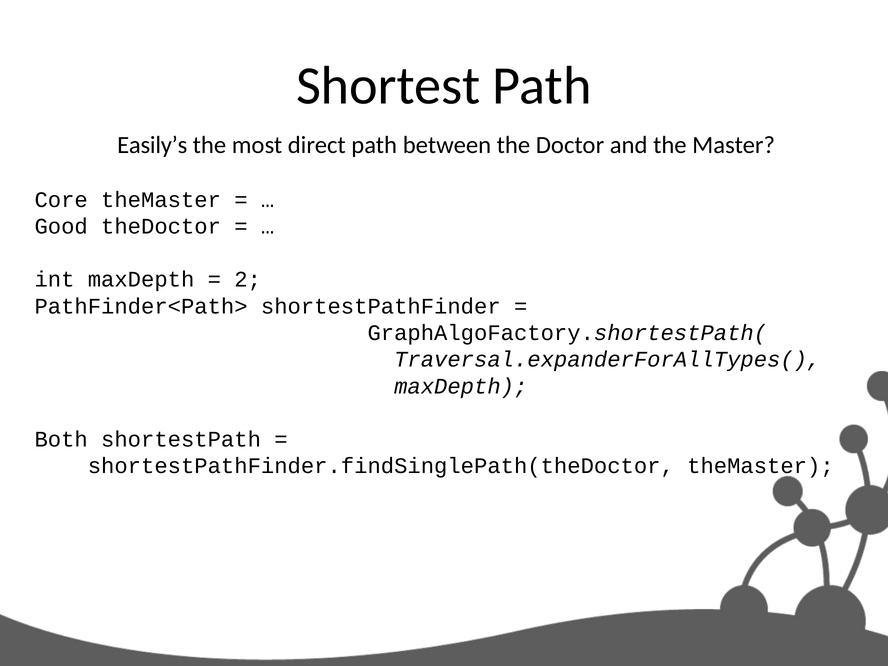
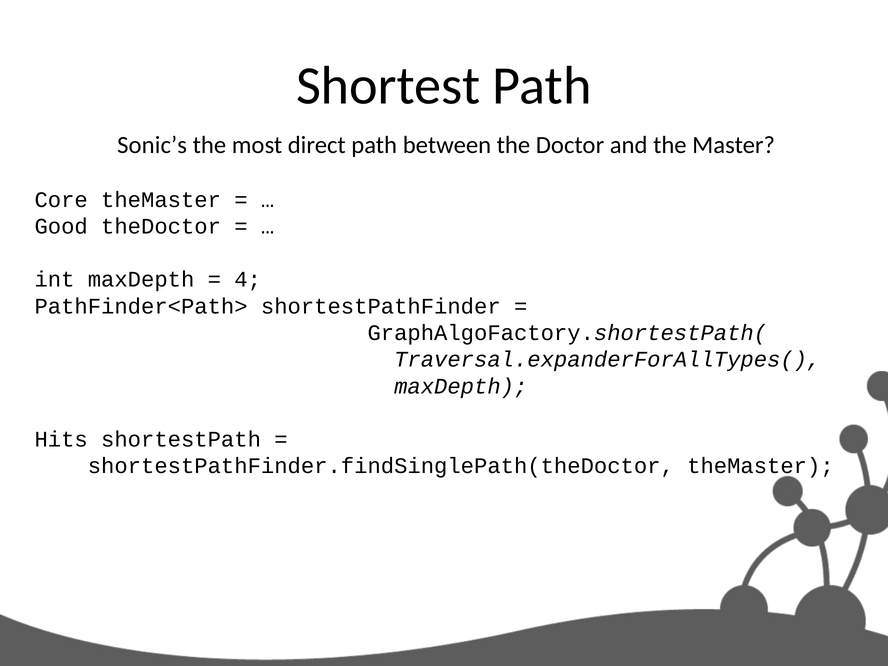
Easily’s: Easily’s -> Sonic’s
2: 2 -> 4
Both: Both -> Hits
